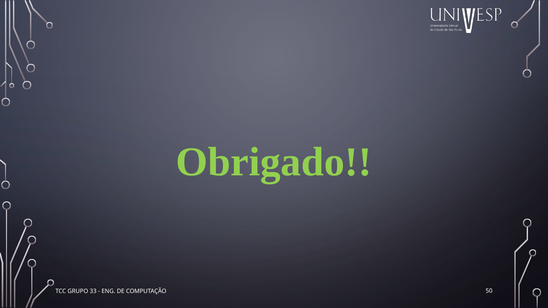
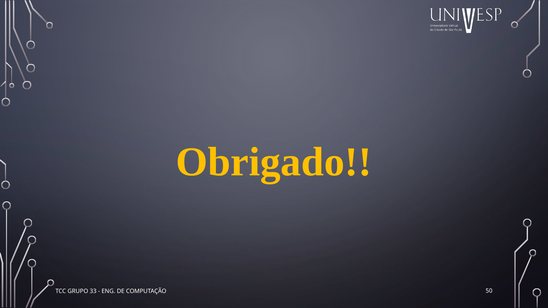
Obrigado colour: light green -> yellow
